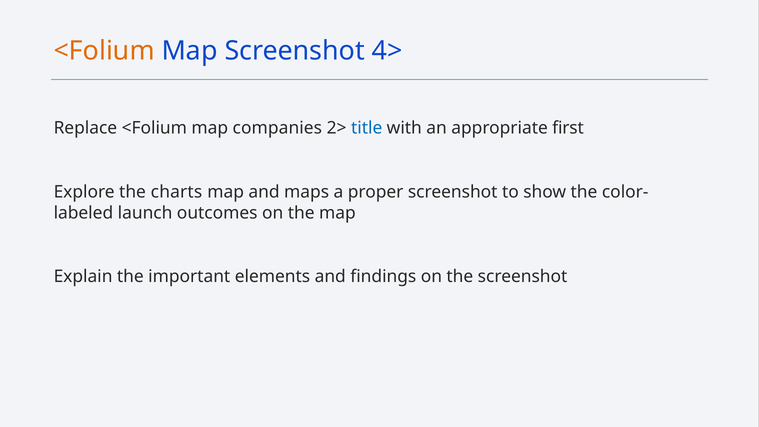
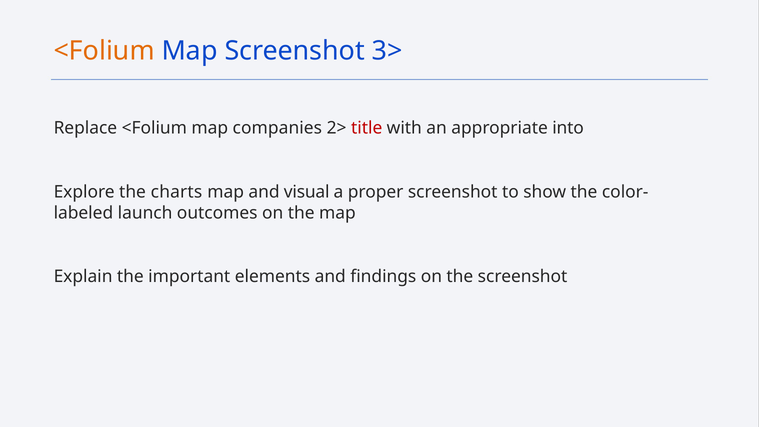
4>: 4> -> 3>
title colour: blue -> red
first: first -> into
maps: maps -> visual
